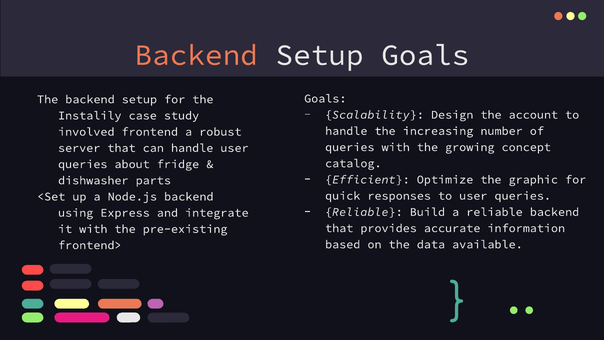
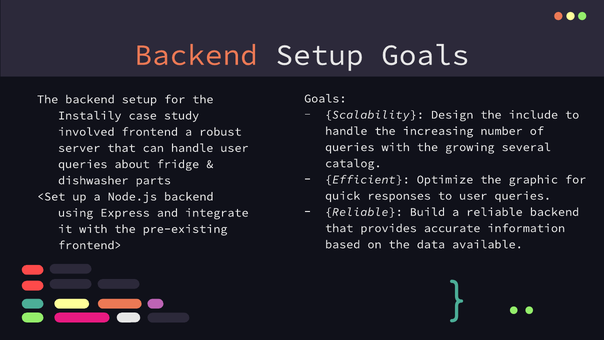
account: account -> include
concept: concept -> several
